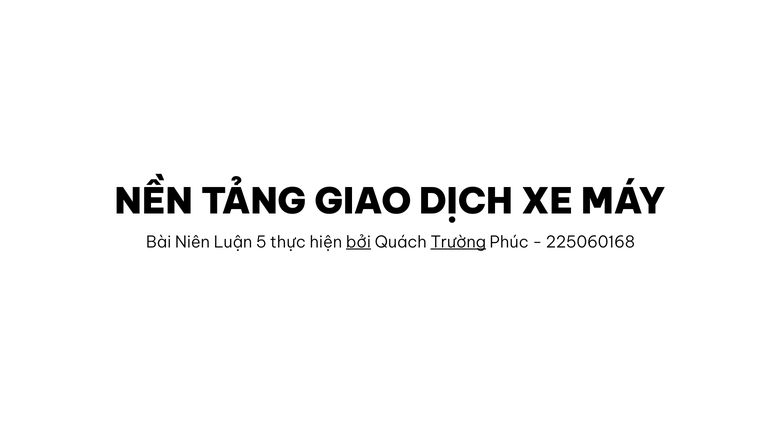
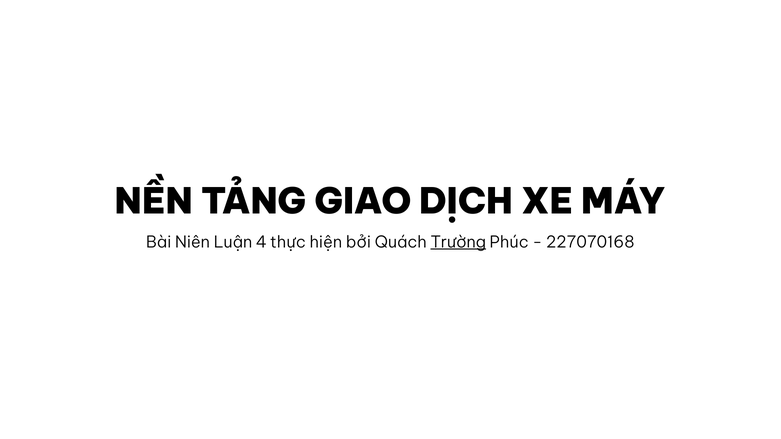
5: 5 -> 4
bởi underline: present -> none
225060168: 225060168 -> 227070168
